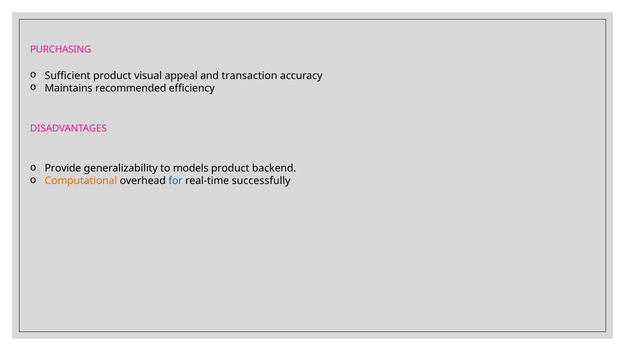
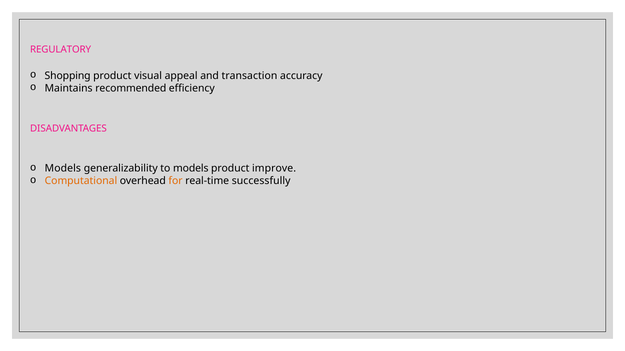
PURCHASING: PURCHASING -> REGULATORY
Sufficient: Sufficient -> Shopping
Provide at (63, 169): Provide -> Models
backend: backend -> improve
for colour: blue -> orange
